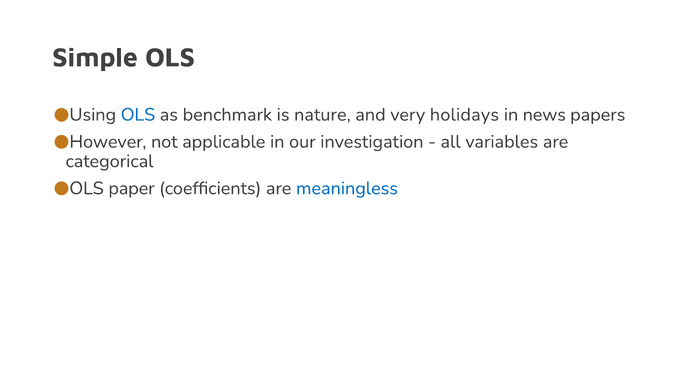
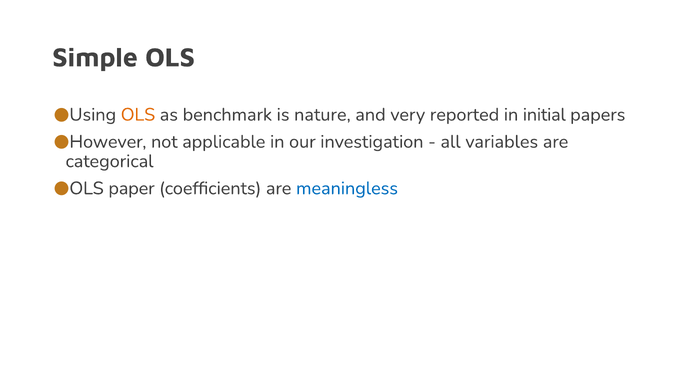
OLS at (138, 115) colour: blue -> orange
holidays: holidays -> reported
news: news -> initial
